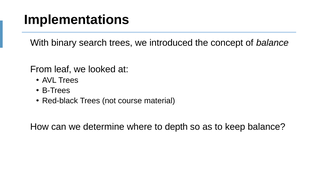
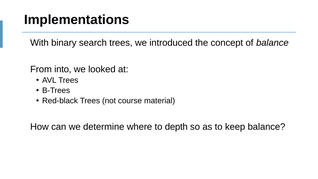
leaf: leaf -> into
